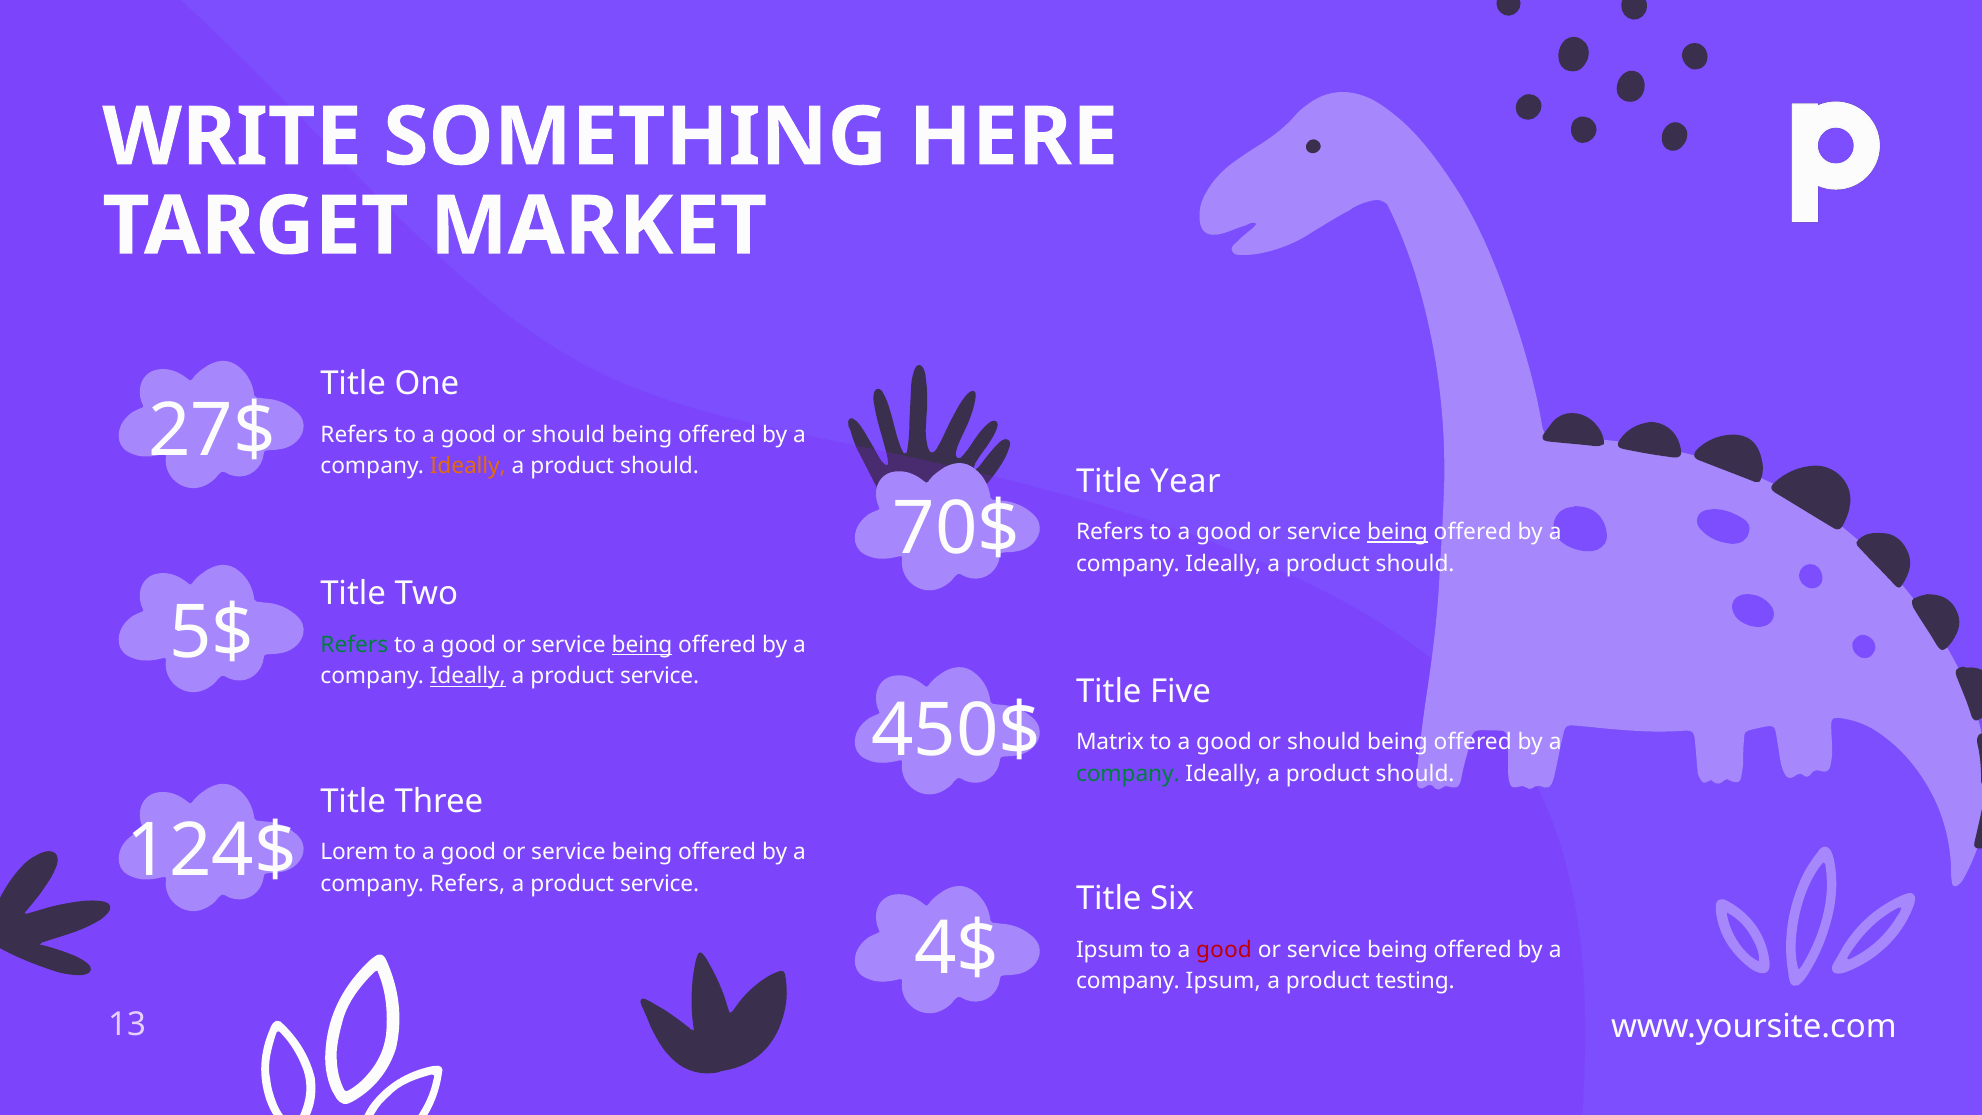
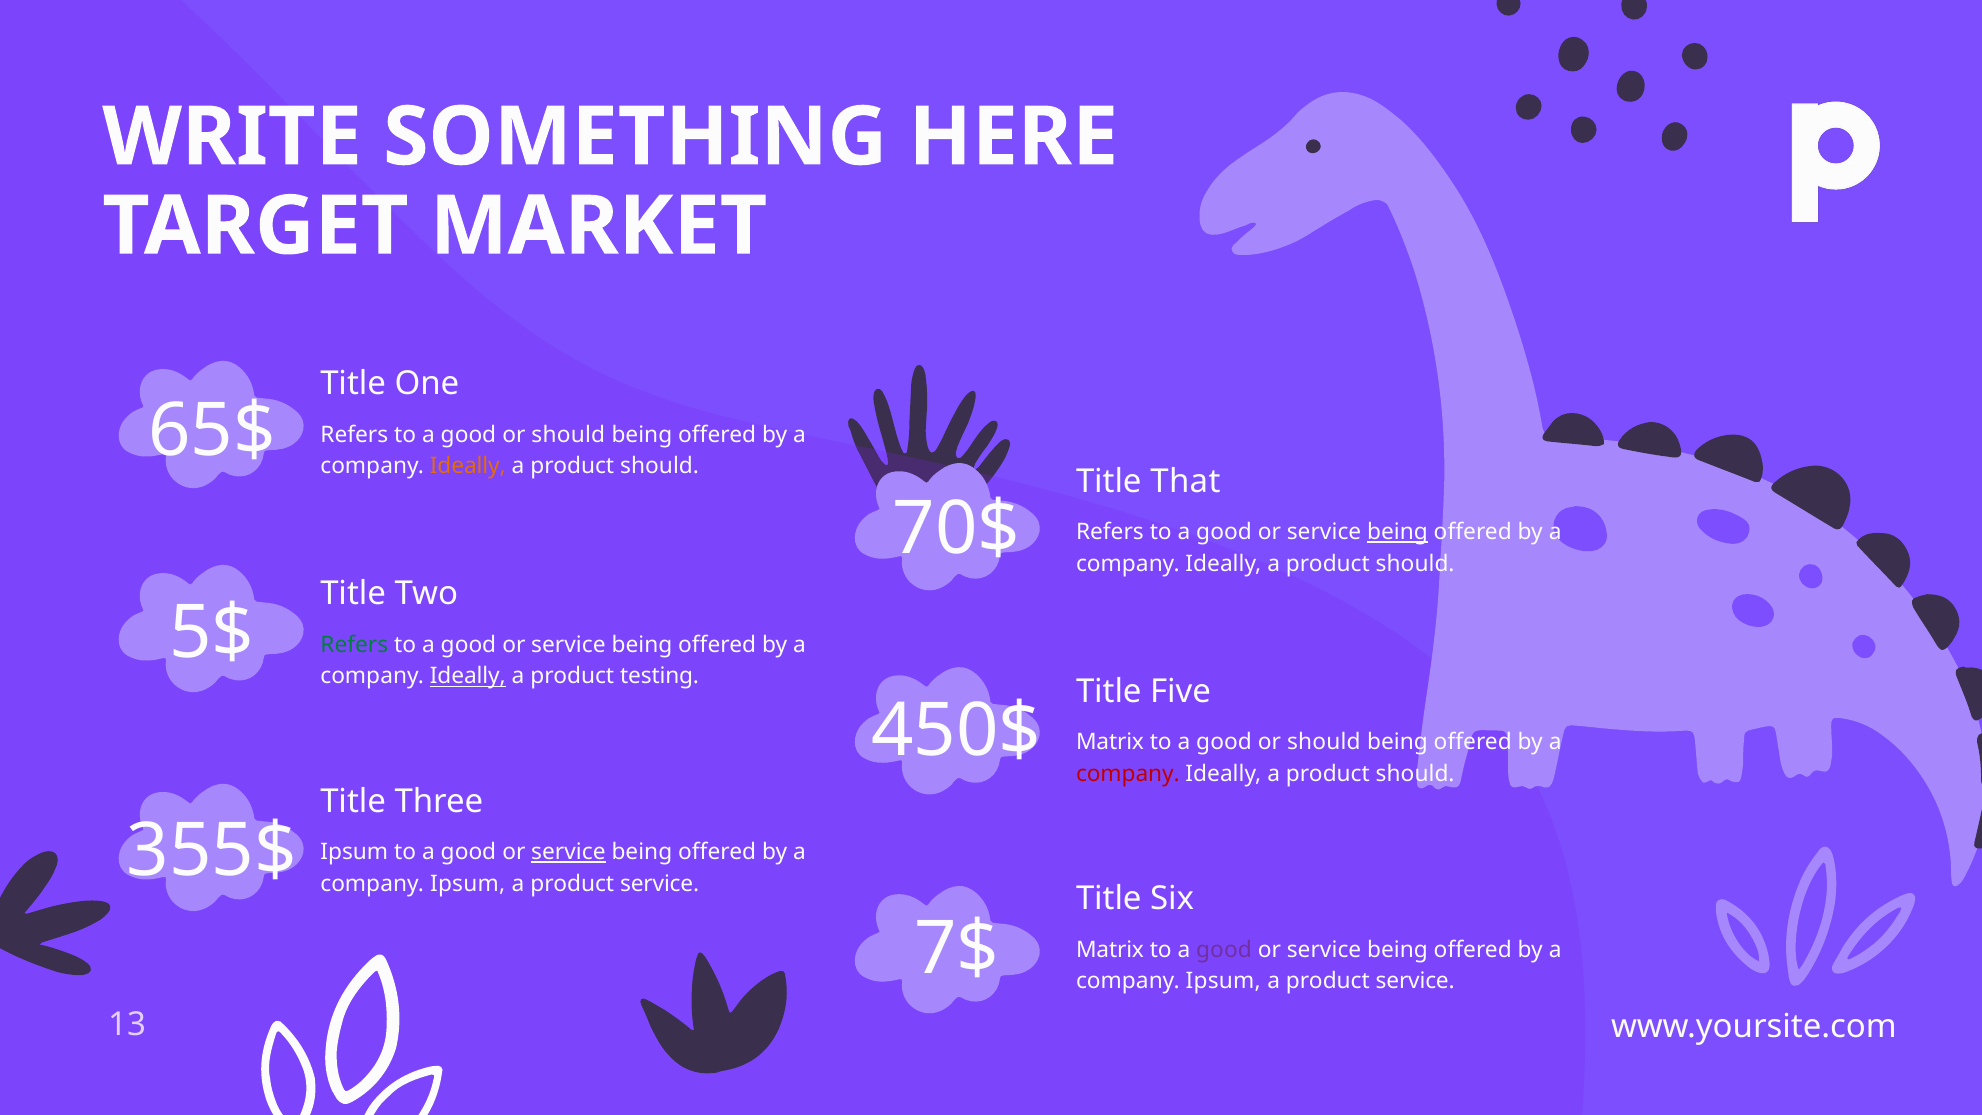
27$: 27$ -> 65$
Year: Year -> That
being at (642, 645) underline: present -> none
service at (660, 676): service -> testing
company at (1128, 774) colour: green -> red
124$: 124$ -> 355$
Lorem at (354, 852): Lorem -> Ipsum
service at (568, 852) underline: none -> present
Refers at (468, 884): Refers -> Ipsum
4$: 4$ -> 7$
Ipsum at (1110, 950): Ipsum -> Matrix
good at (1224, 950) colour: red -> purple
testing at (1415, 981): testing -> service
